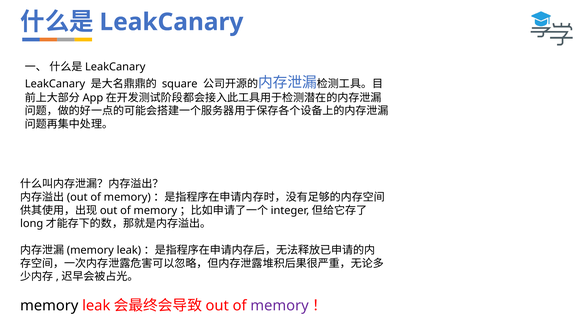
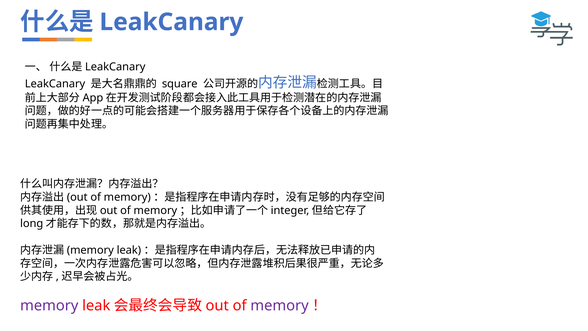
memory at (49, 305) colour: black -> purple
